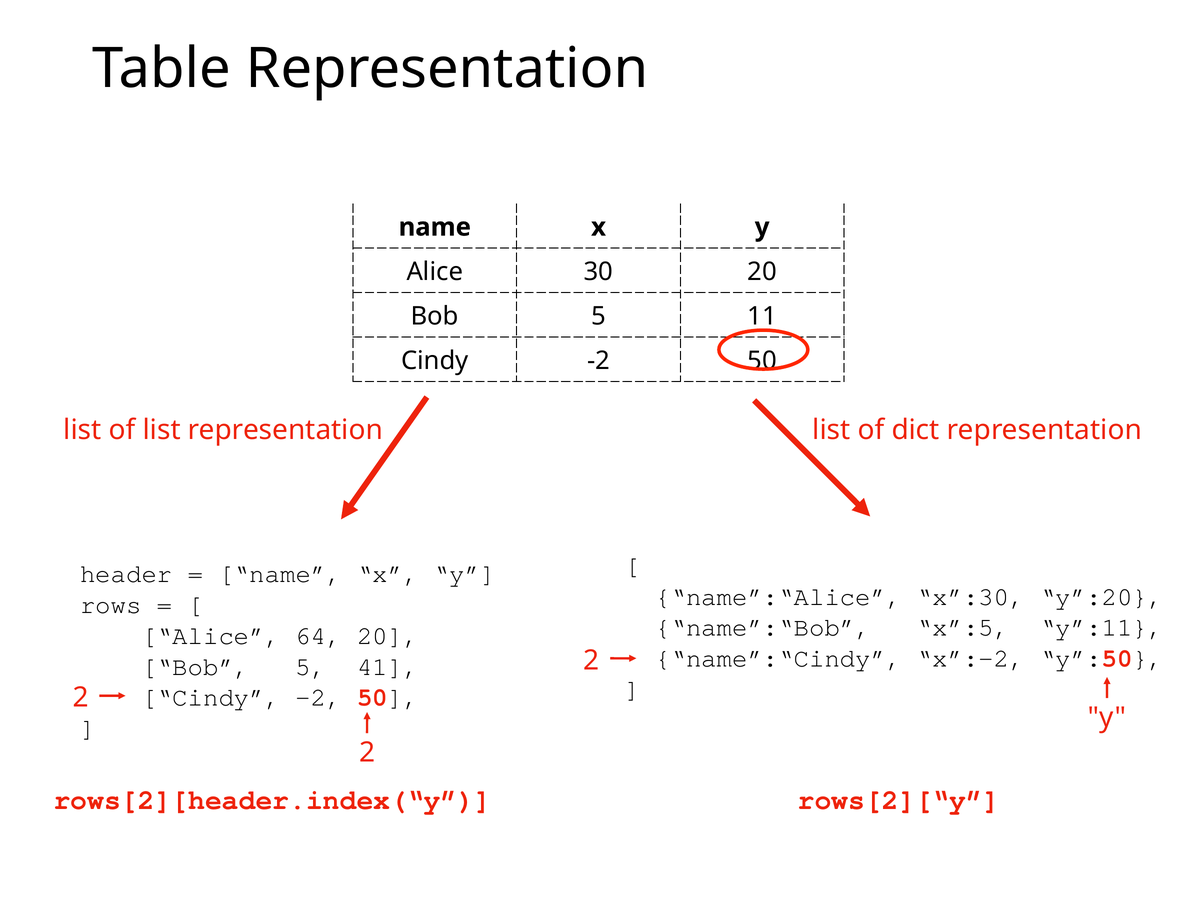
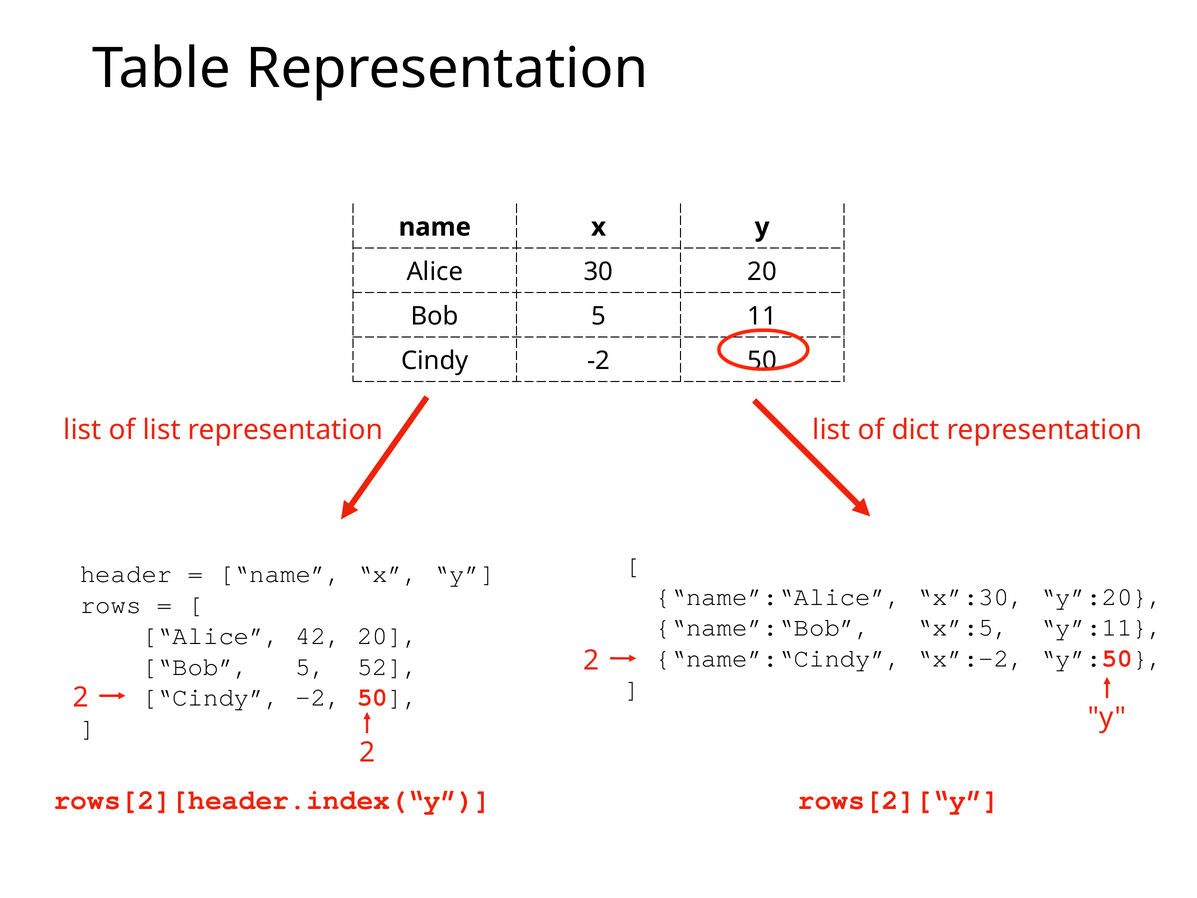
64: 64 -> 42
41: 41 -> 52
